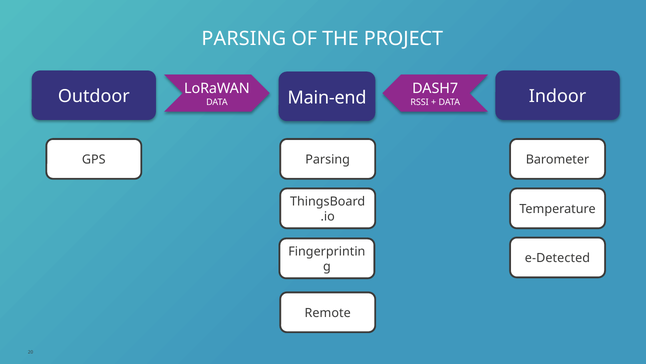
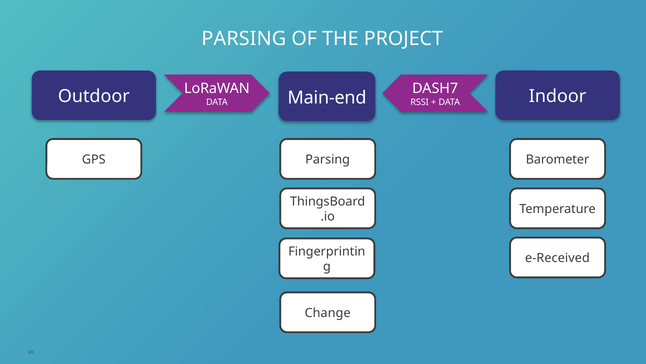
e-Detected: e-Detected -> e-Received
Remote: Remote -> Change
